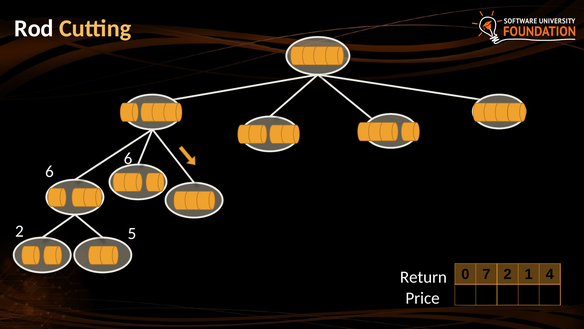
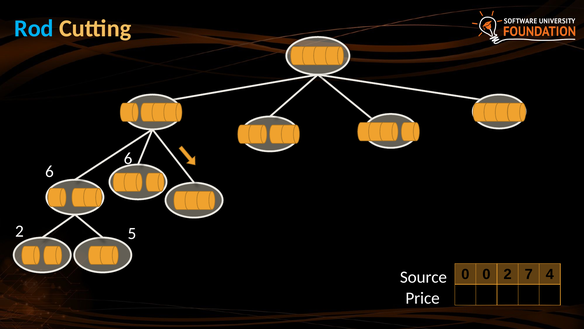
Rod colour: white -> light blue
0 7: 7 -> 0
2 1: 1 -> 7
Return: Return -> Source
